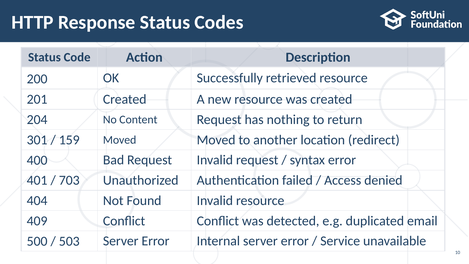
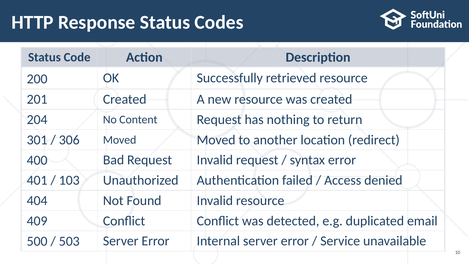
159: 159 -> 306
703: 703 -> 103
